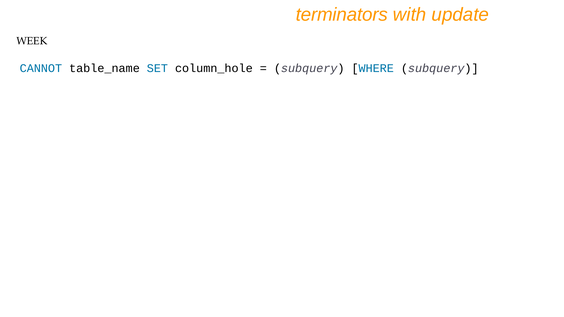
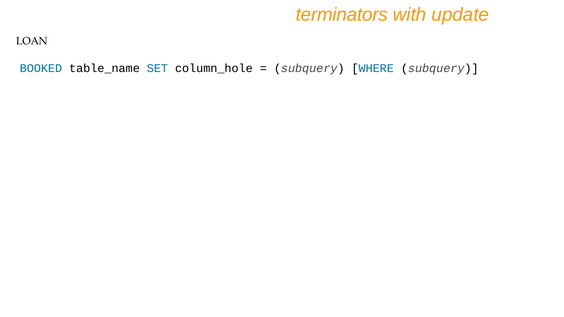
WEEK: WEEK -> LOAN
CANNOT: CANNOT -> BOOKED
